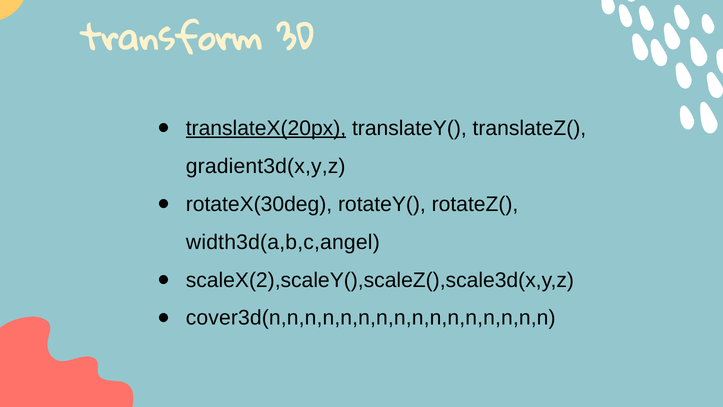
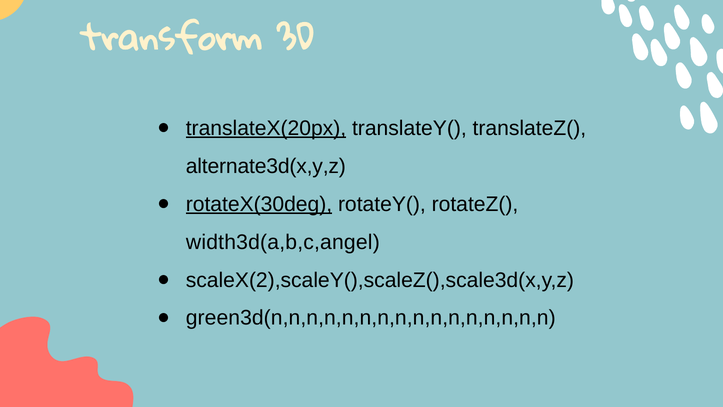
gradient3d(x,y,z: gradient3d(x,y,z -> alternate3d(x,y,z
rotateX(30deg underline: none -> present
cover3d(n,n,n,n,n,n,n,n,n,n,n,n,n,n,n,n: cover3d(n,n,n,n,n,n,n,n,n,n,n,n,n,n,n,n -> green3d(n,n,n,n,n,n,n,n,n,n,n,n,n,n,n,n
